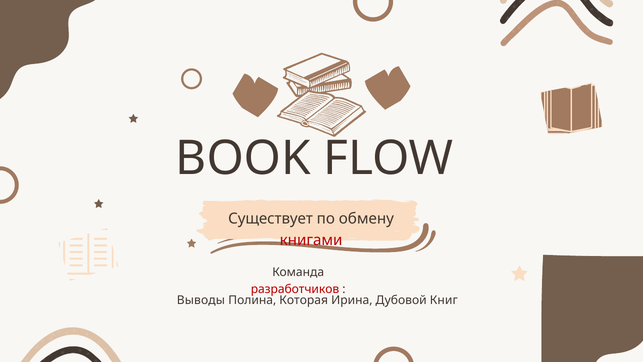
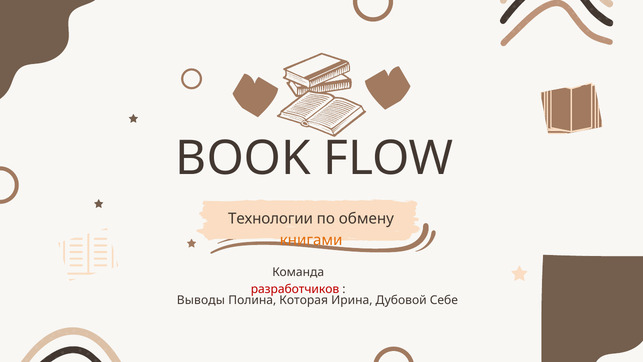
Существует: Существует -> Технологии
книгами colour: red -> orange
Книг: Книг -> Себе
